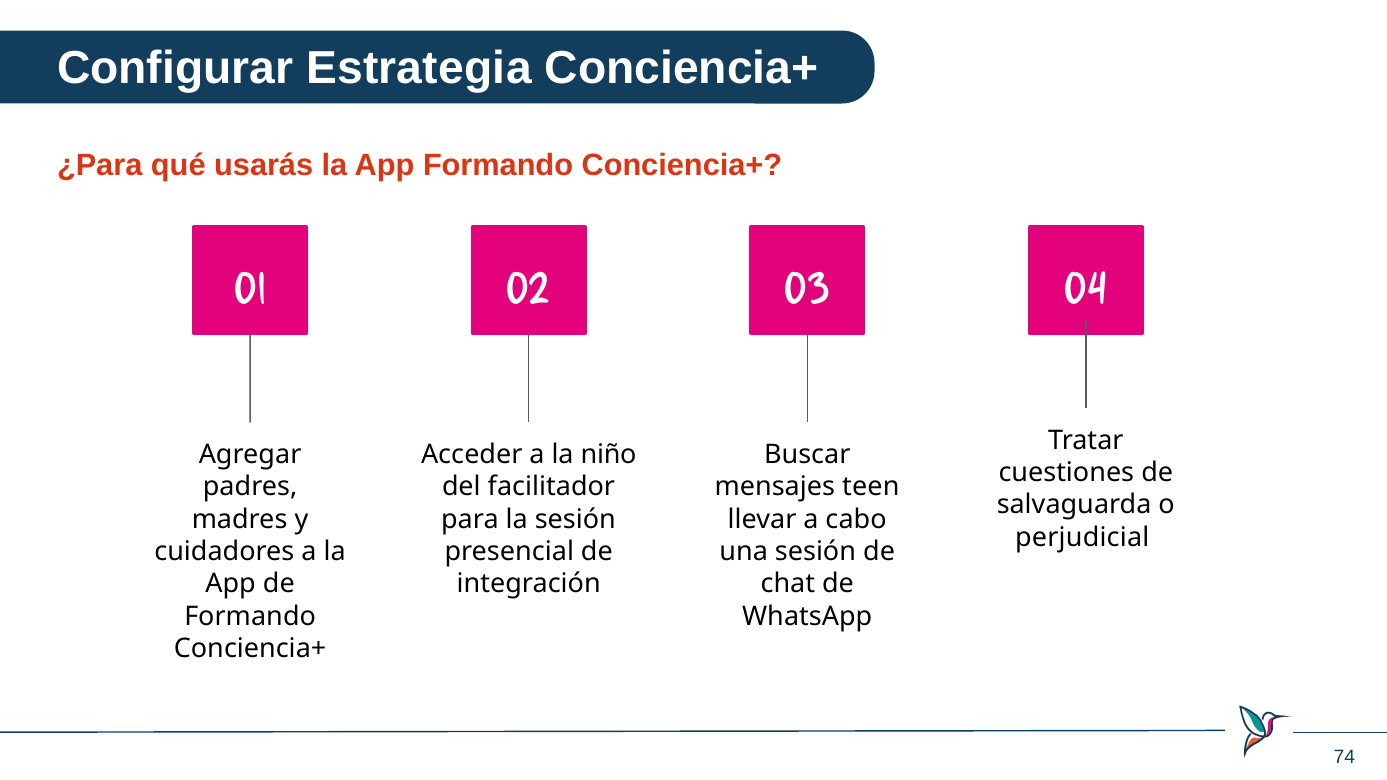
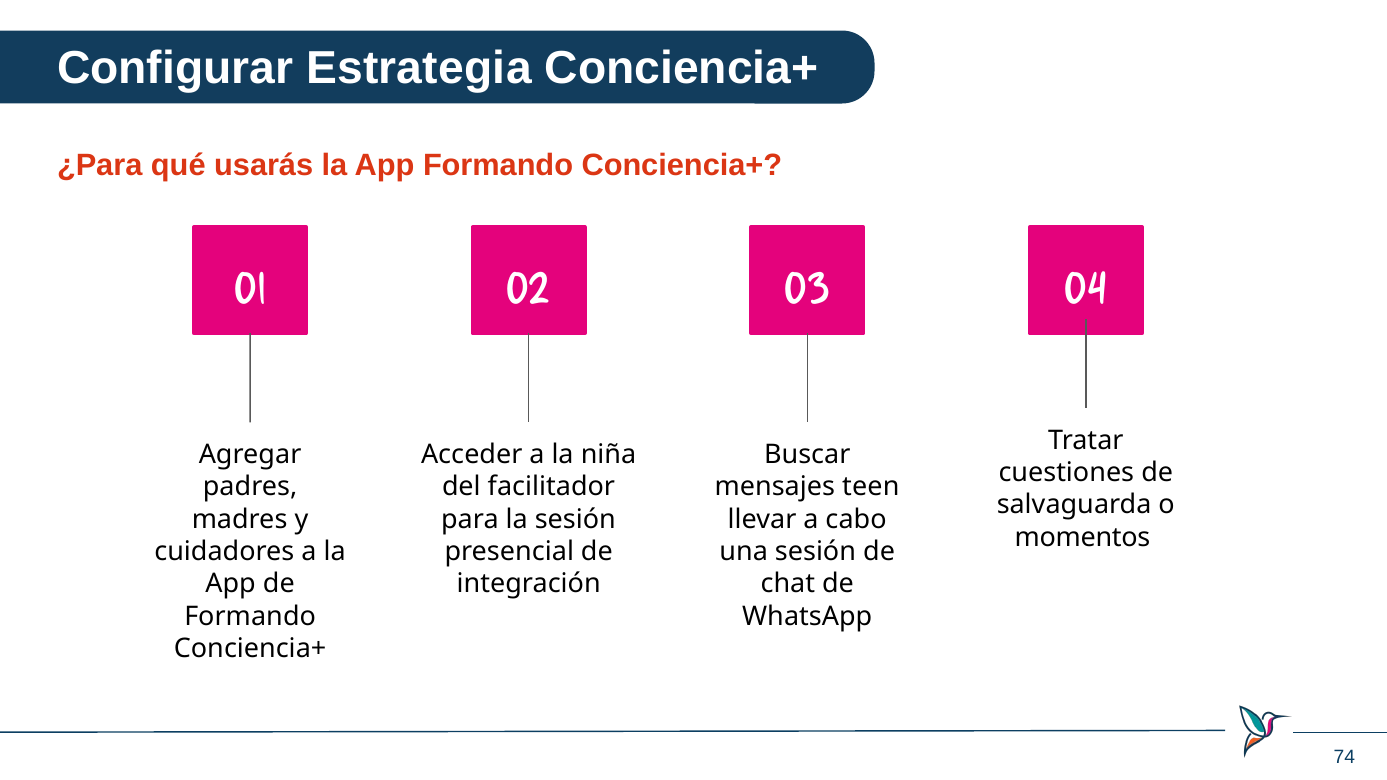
niño: niño -> niña
perjudicial: perjudicial -> momentos
